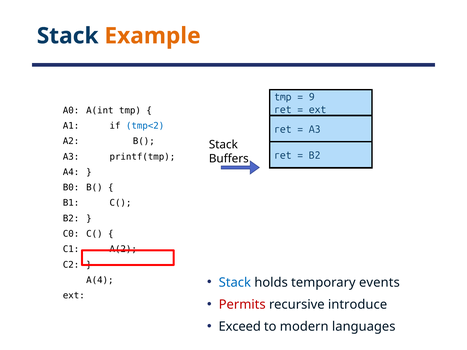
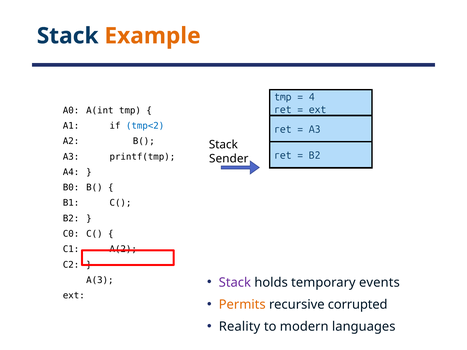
9: 9 -> 4
Buffers: Buffers -> Sender
Stack at (235, 283) colour: blue -> purple
A(4: A(4 -> A(3
Permits colour: red -> orange
introduce: introduce -> corrupted
Exceed: Exceed -> Reality
